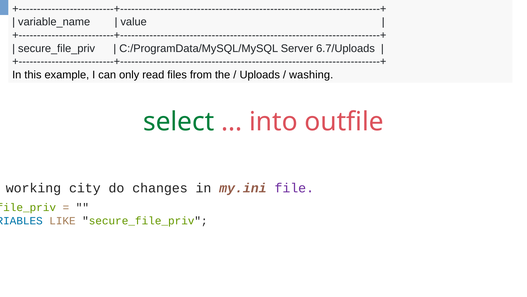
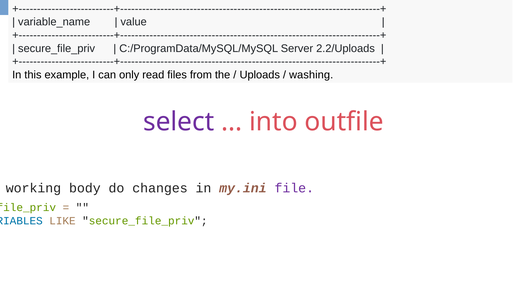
6.7/Uploads: 6.7/Uploads -> 2.2/Uploads
select colour: green -> purple
city: city -> body
